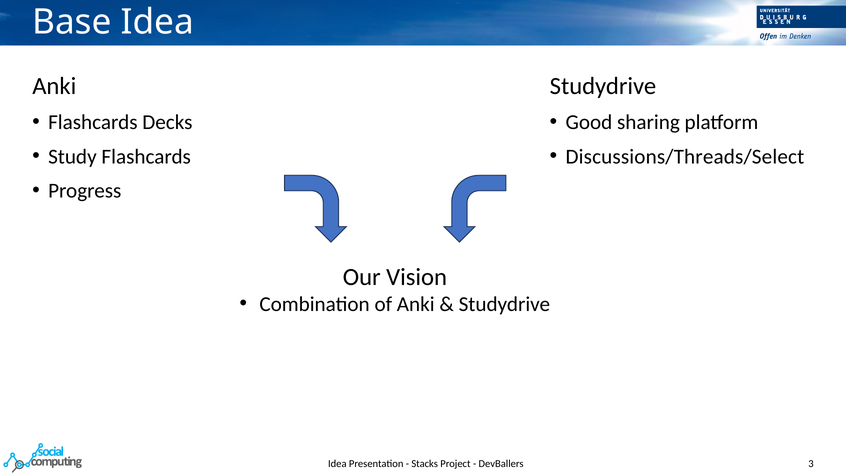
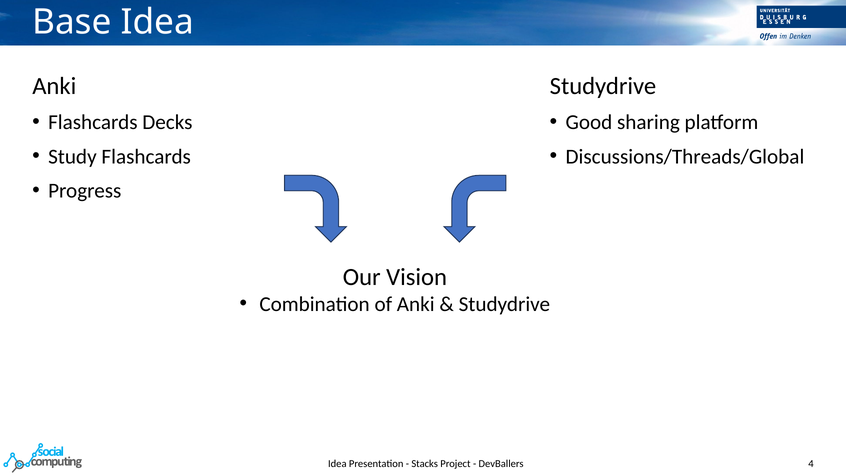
Discussions/Threads/Select: Discussions/Threads/Select -> Discussions/Threads/Global
3: 3 -> 4
